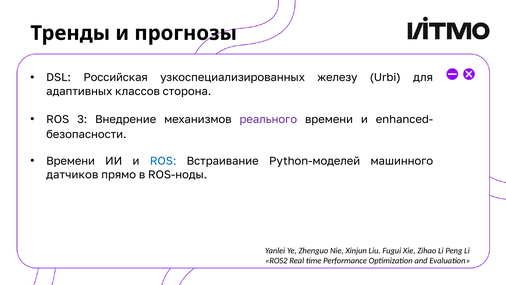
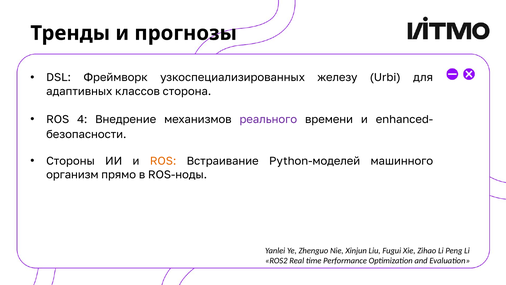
Российская: Российская -> Фреймворк
3: 3 -> 4
Времени at (71, 161): Времени -> Стороны
ROS at (163, 161) colour: blue -> orange
датчиков: датчиков -> организм
